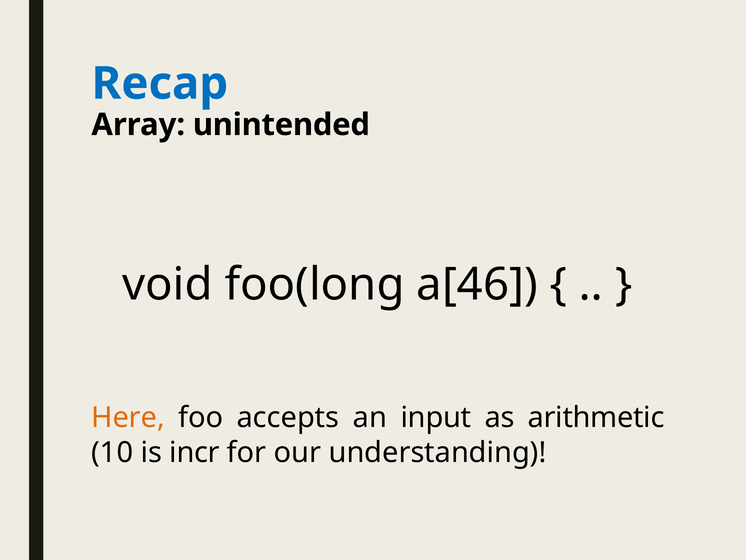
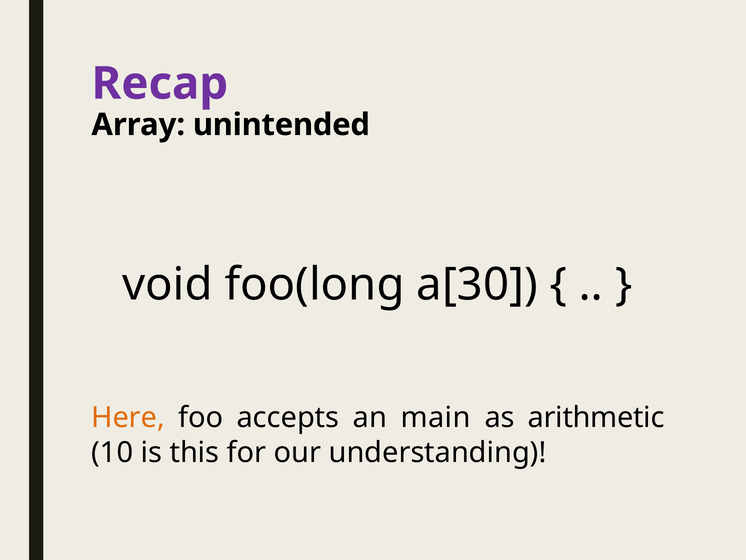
Recap colour: blue -> purple
a[46: a[46 -> a[30
input: input -> main
incr: incr -> this
